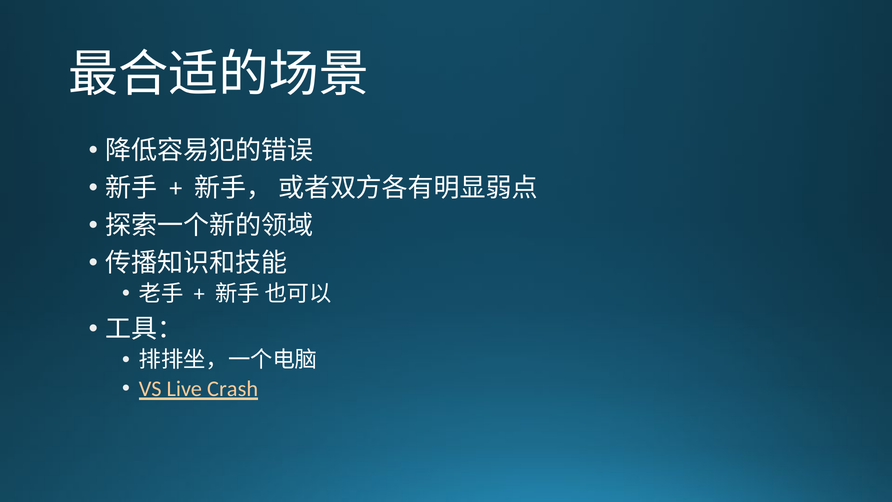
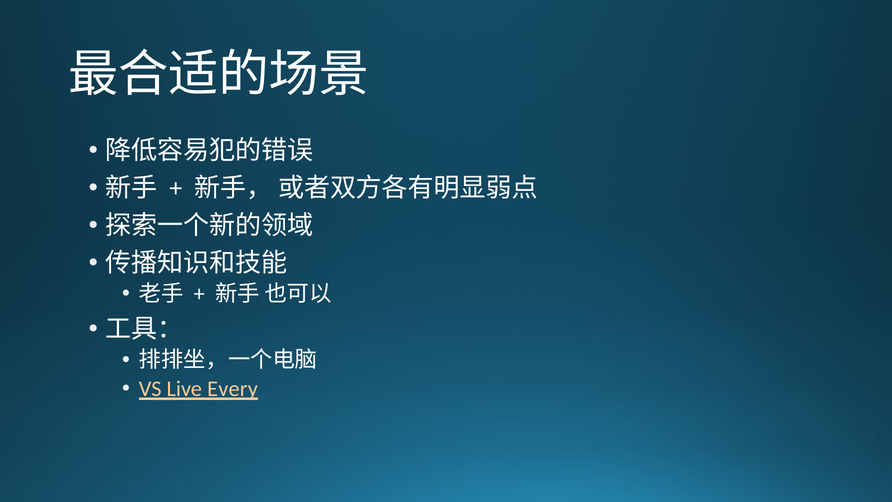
Crash: Crash -> Every
